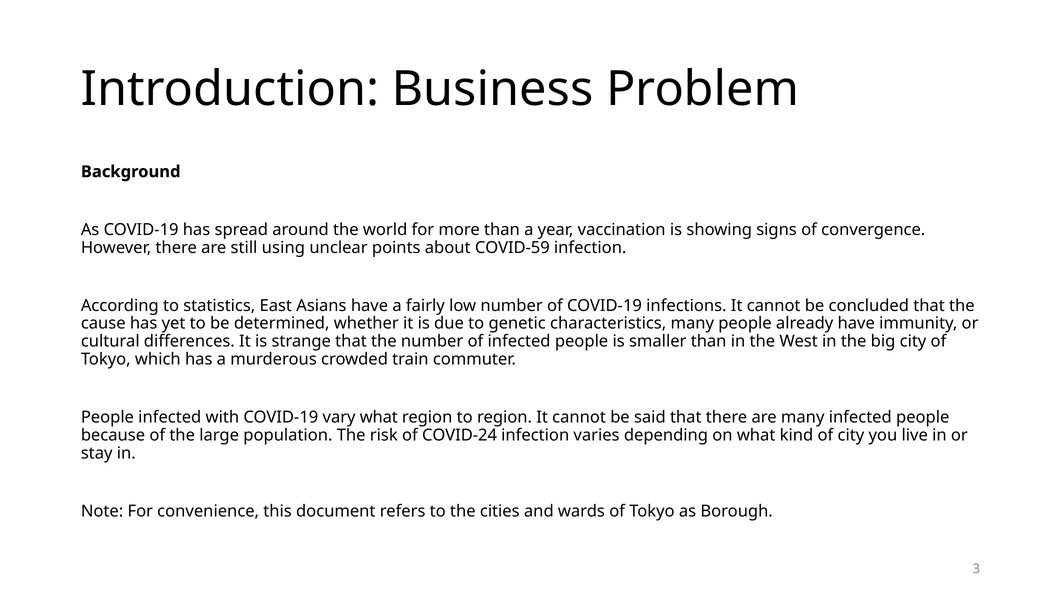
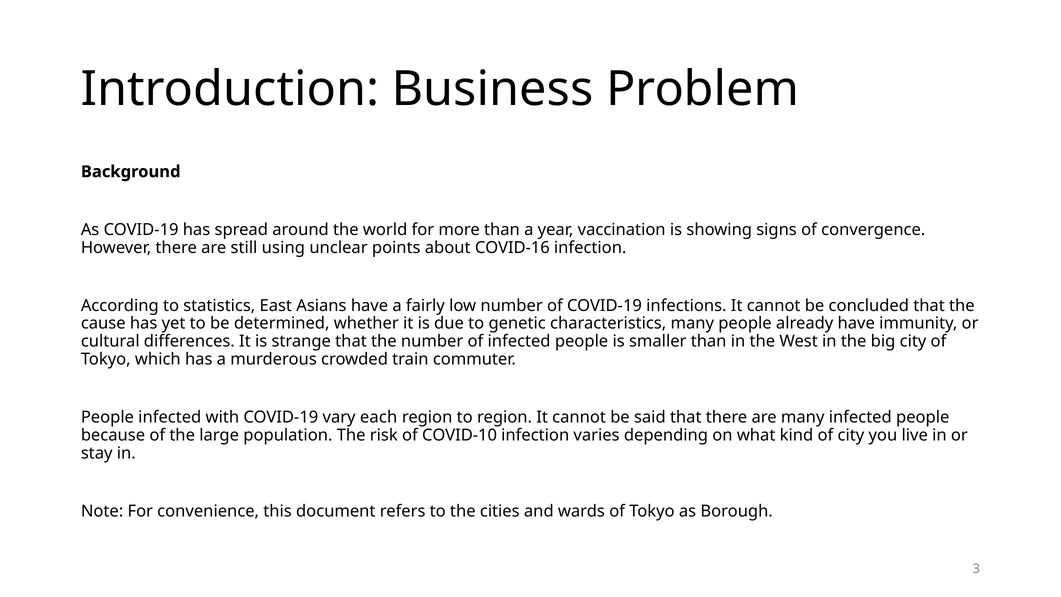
COVID-59: COVID-59 -> COVID-16
vary what: what -> each
COVID-24: COVID-24 -> COVID-10
